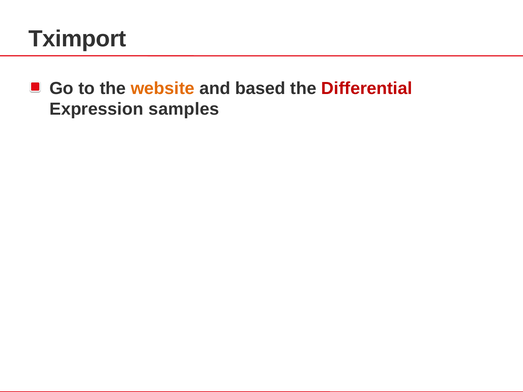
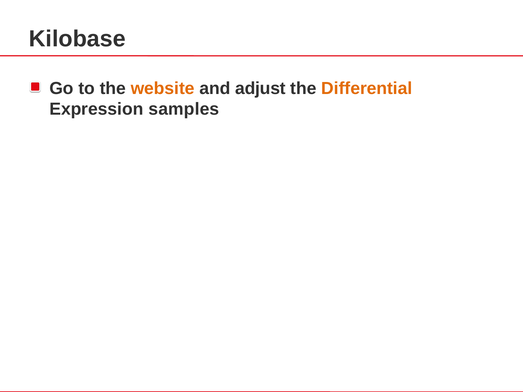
Tximport: Tximport -> Kilobase
based: based -> adjust
Differential colour: red -> orange
